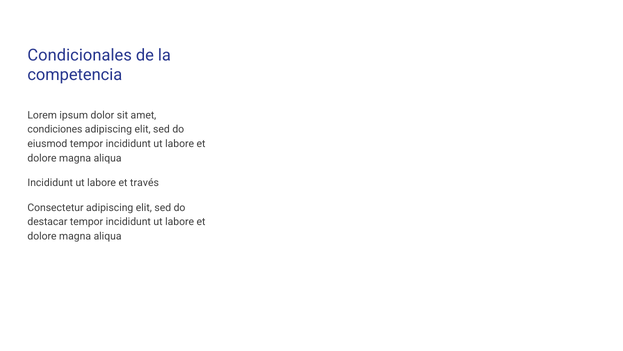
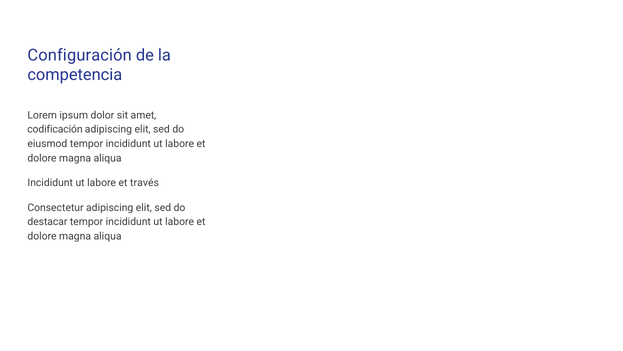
Condicionales: Condicionales -> Configuración
condiciones: condiciones -> codificación
